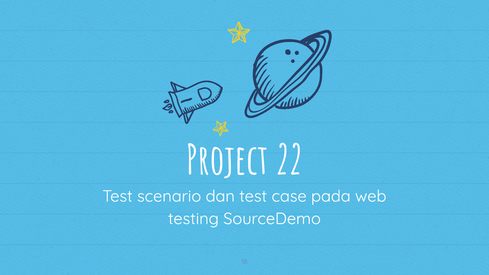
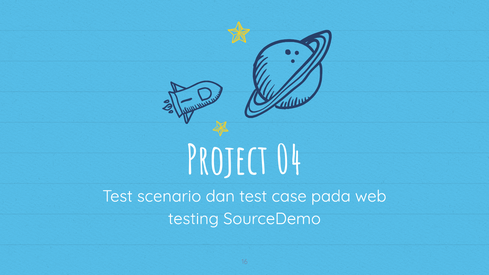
22: 22 -> 04
